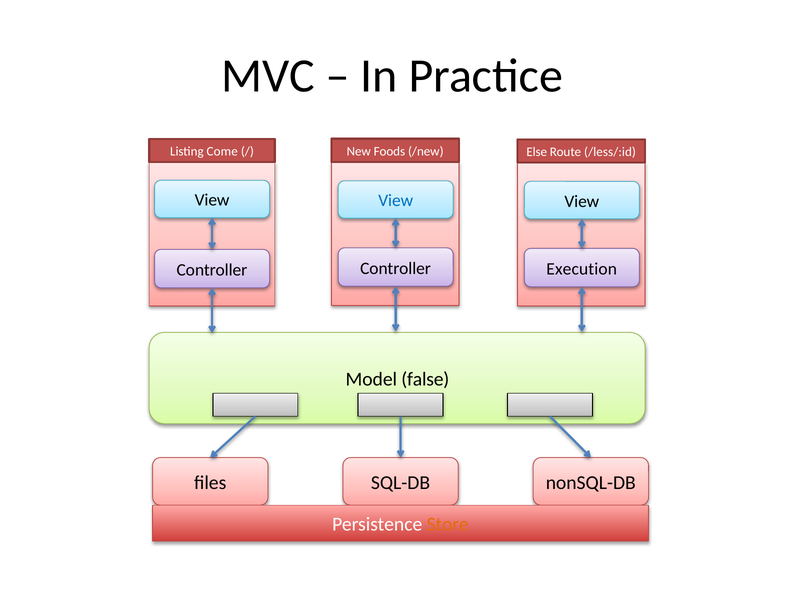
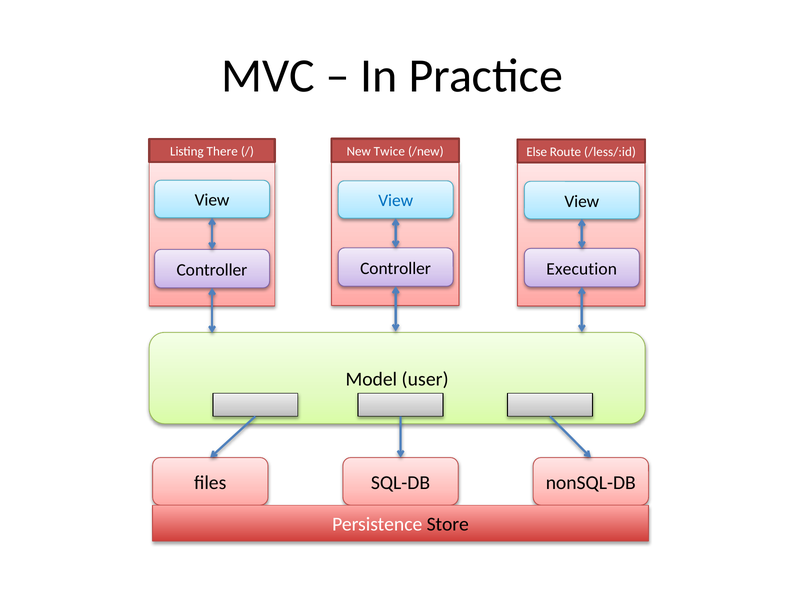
Come: Come -> There
Foods: Foods -> Twice
false: false -> user
Store colour: orange -> black
